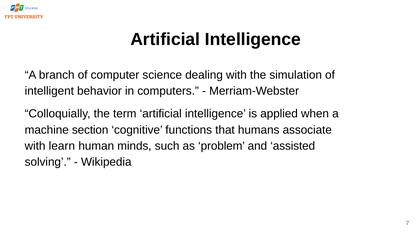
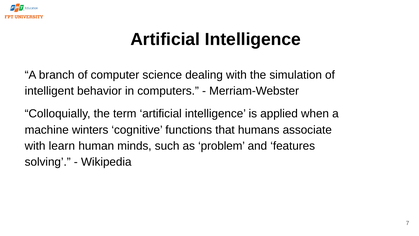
section: section -> winters
assisted: assisted -> features
